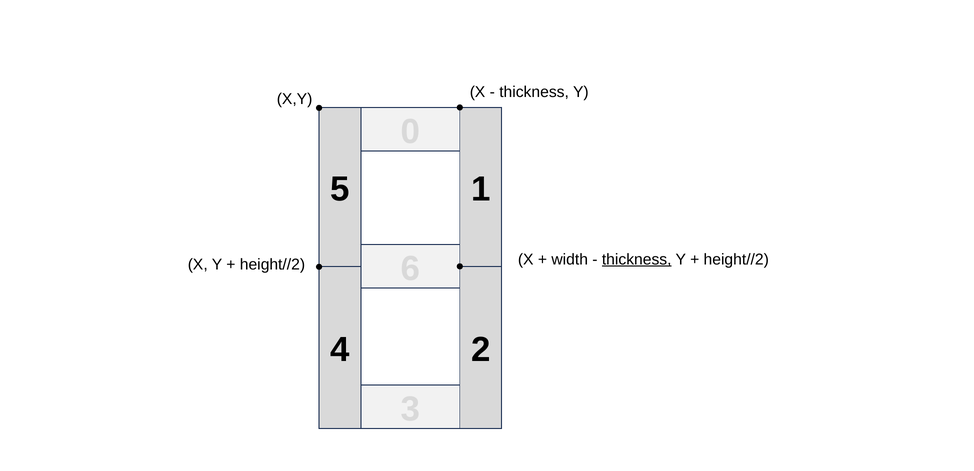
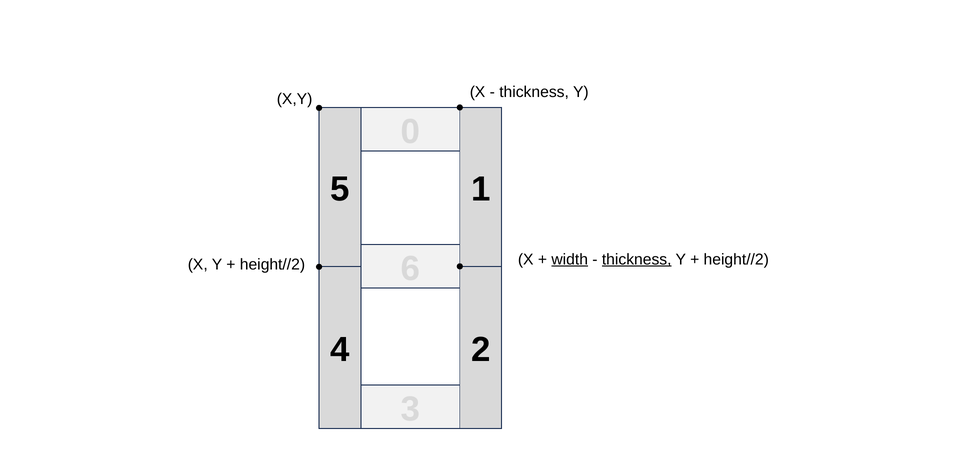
width underline: none -> present
